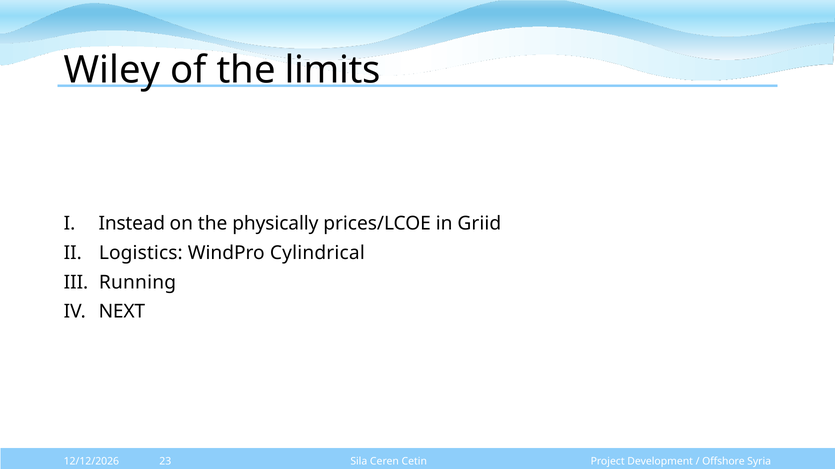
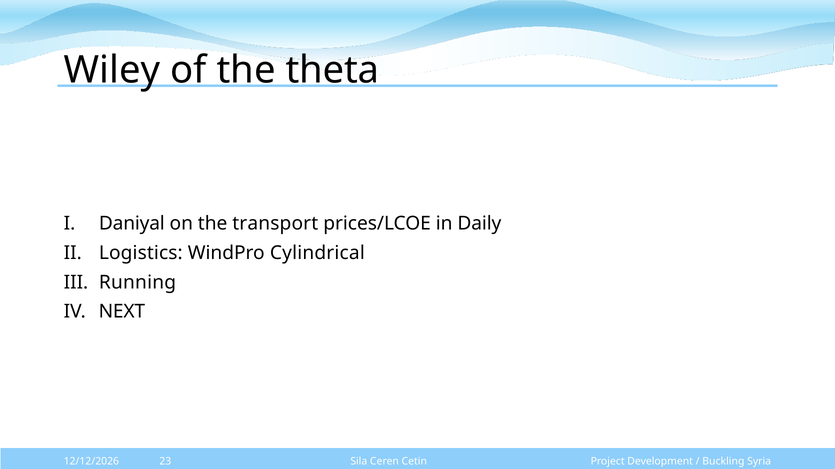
limits: limits -> theta
Instead: Instead -> Daniyal
physically: physically -> transport
Griid: Griid -> Daily
Offshore: Offshore -> Buckling
